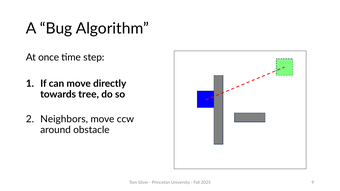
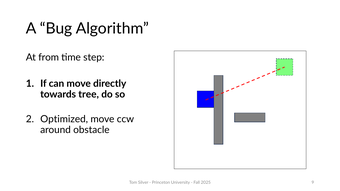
once: once -> from
Neighbors: Neighbors -> Optimized
